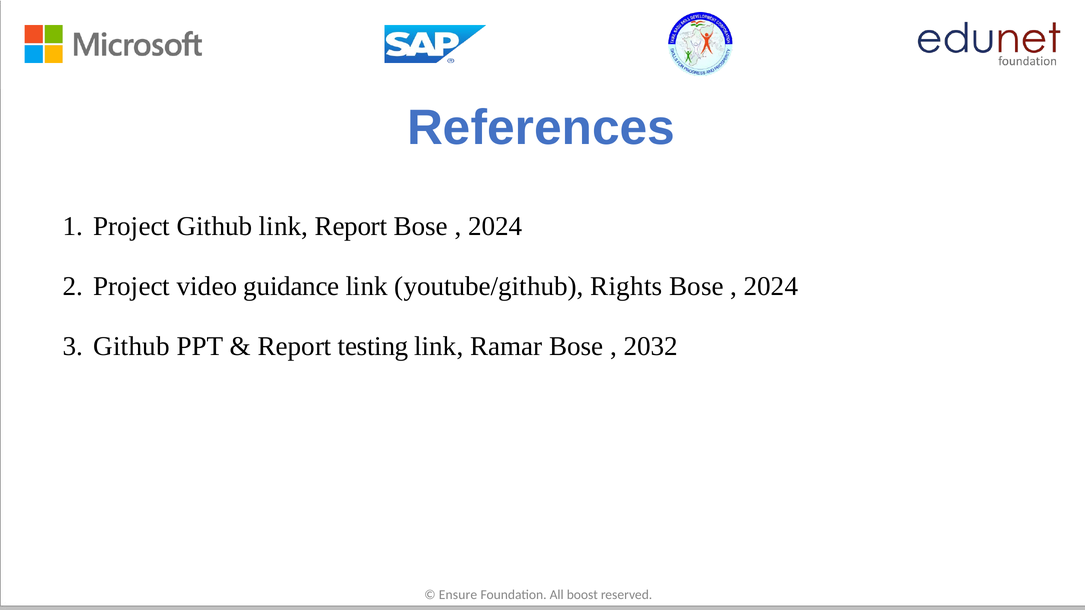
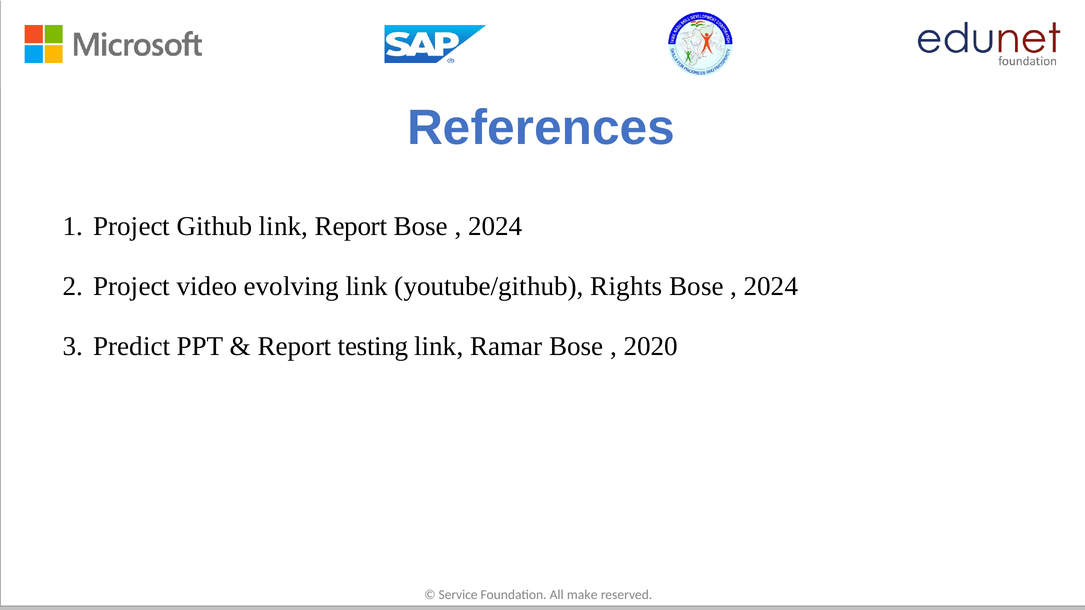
guidance: guidance -> evolving
Github at (132, 347): Github -> Predict
2032: 2032 -> 2020
Ensure: Ensure -> Service
boost: boost -> make
